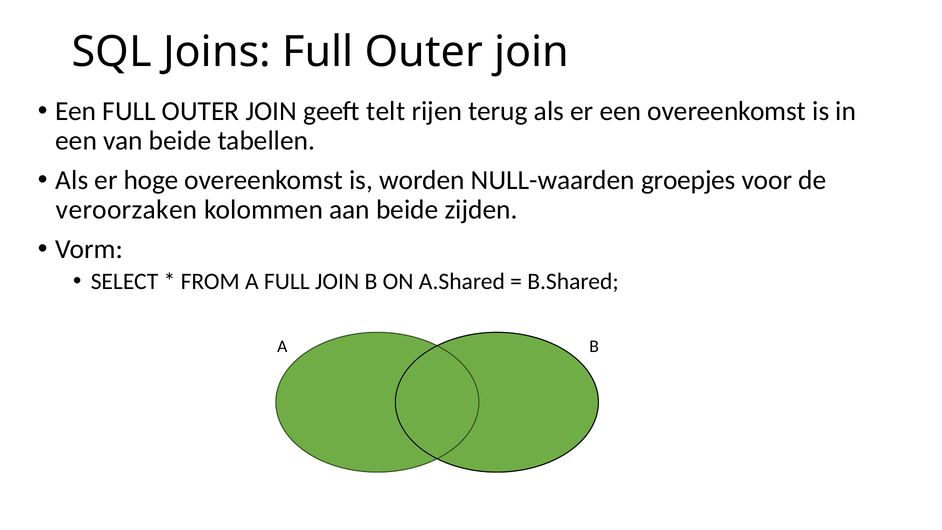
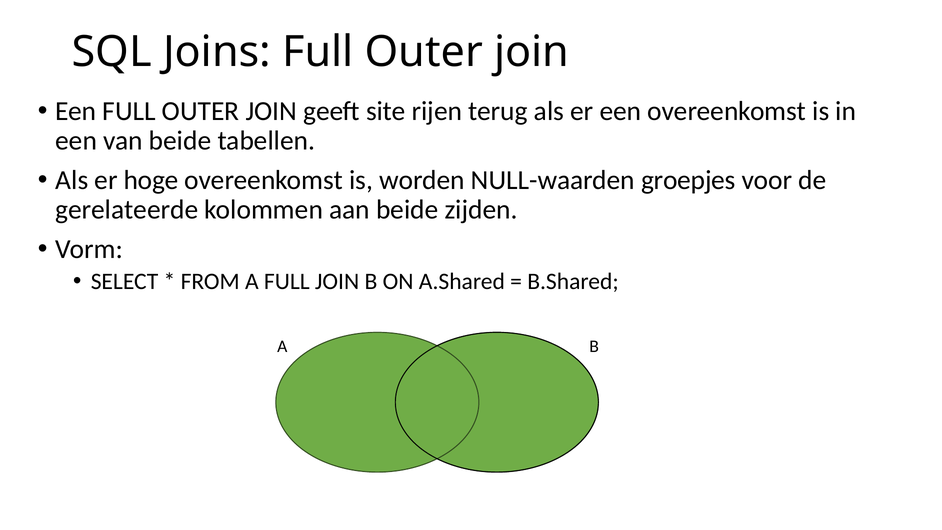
telt: telt -> site
veroorzaken: veroorzaken -> gerelateerde
